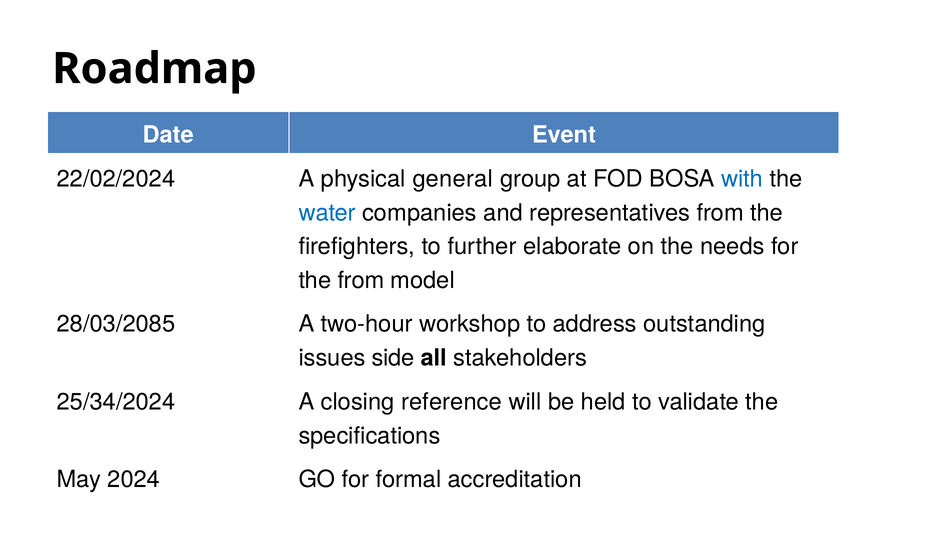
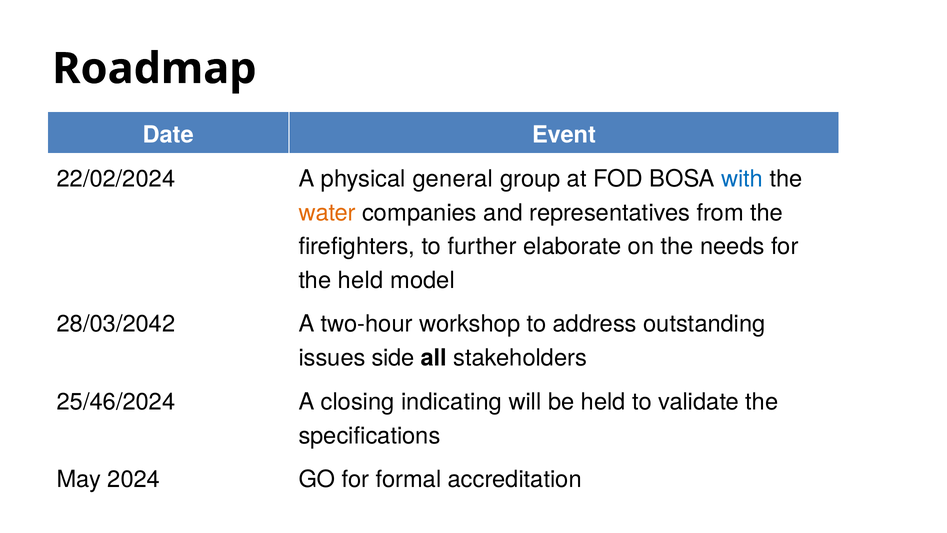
water colour: blue -> orange
the from: from -> held
28/03/2085: 28/03/2085 -> 28/03/2042
25/34/2024: 25/34/2024 -> 25/46/2024
reference: reference -> indicating
